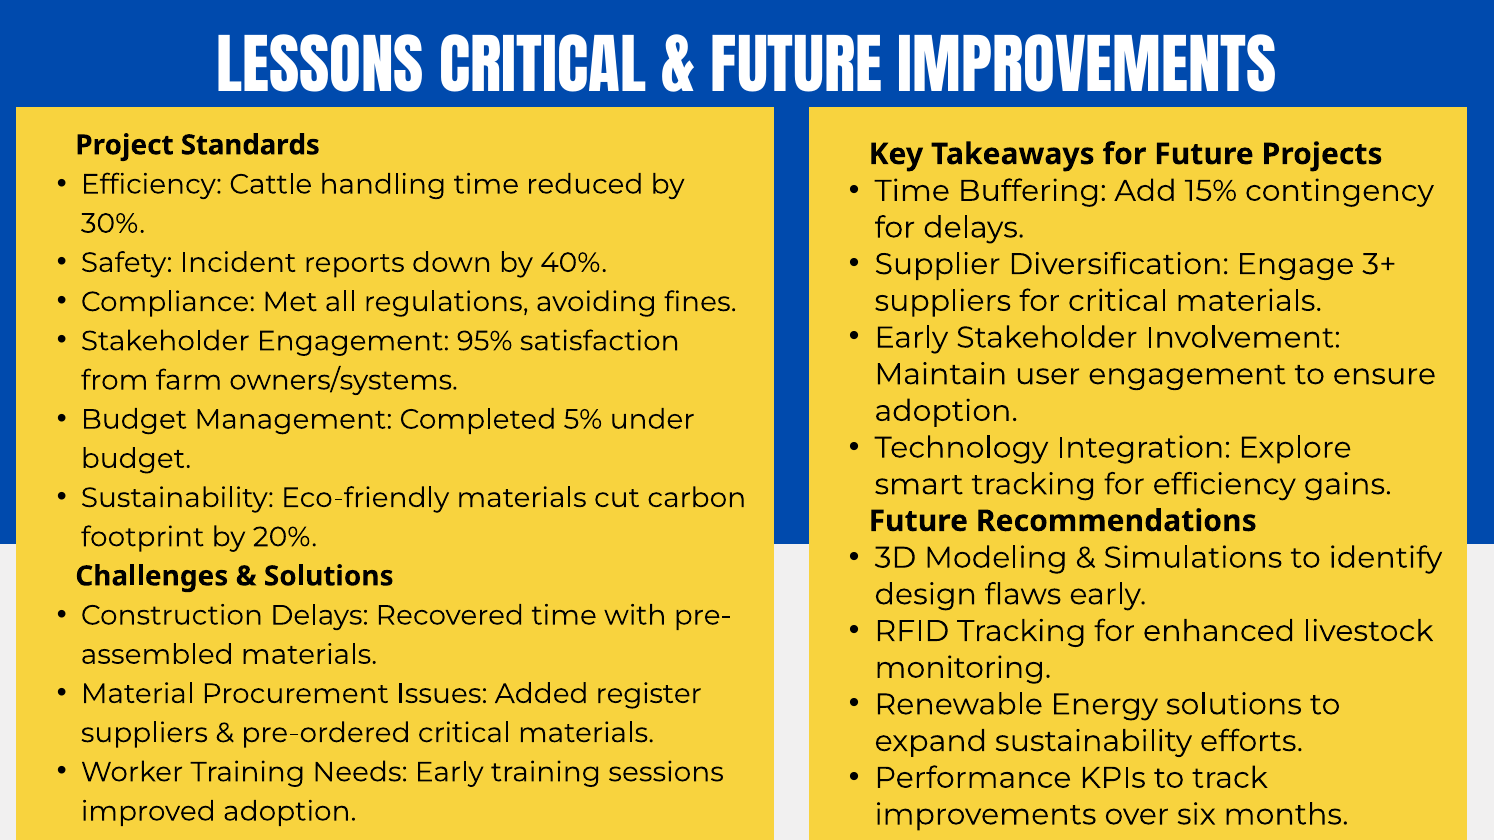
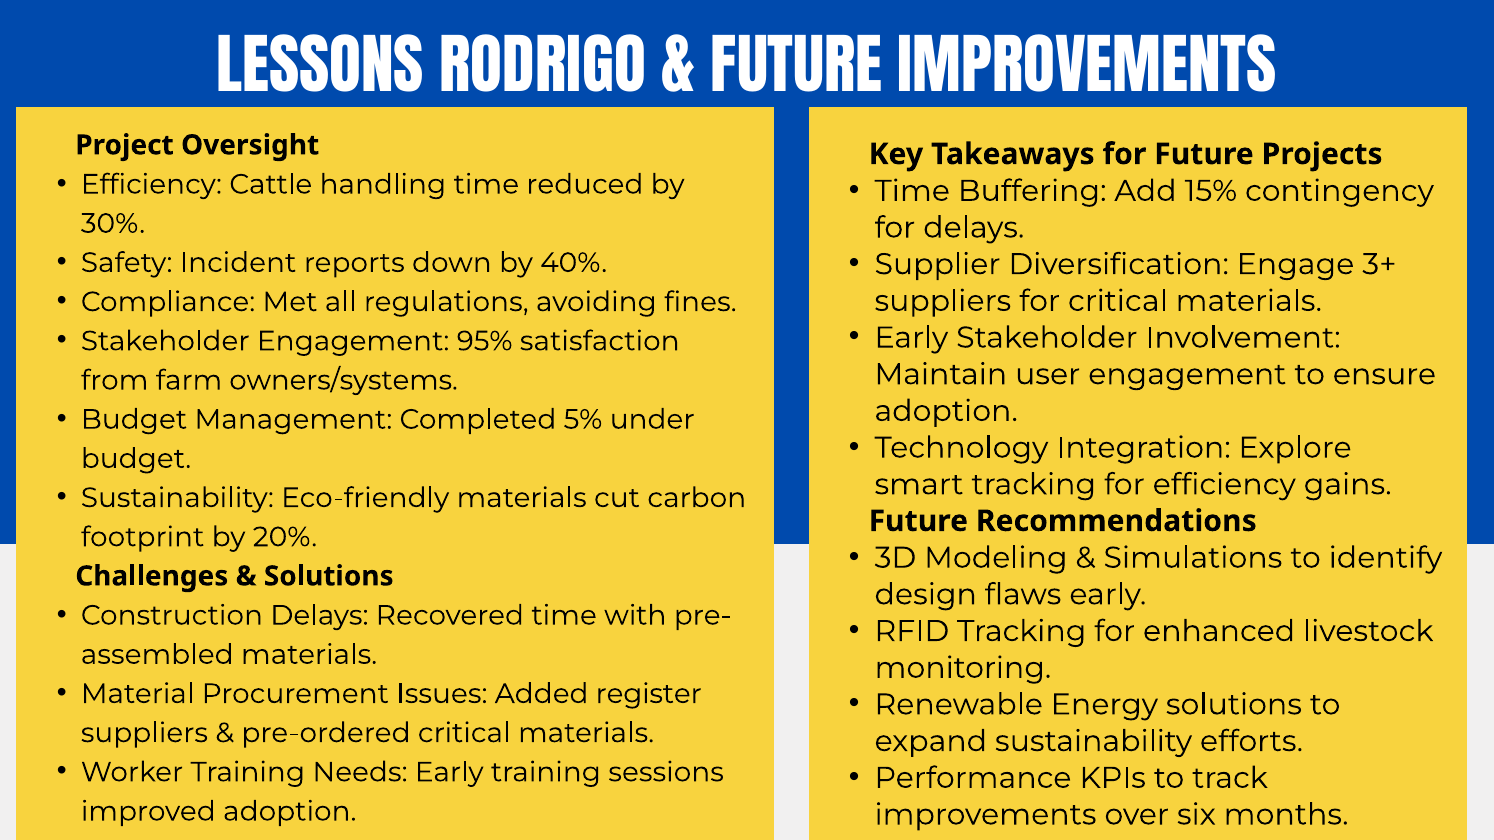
LESSONS CRITICAL: CRITICAL -> RODRIGO
Standards: Standards -> Oversight
